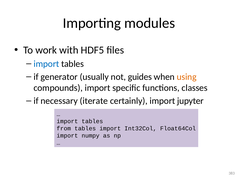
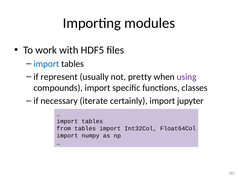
generator: generator -> represent
guides: guides -> pretty
using colour: orange -> purple
